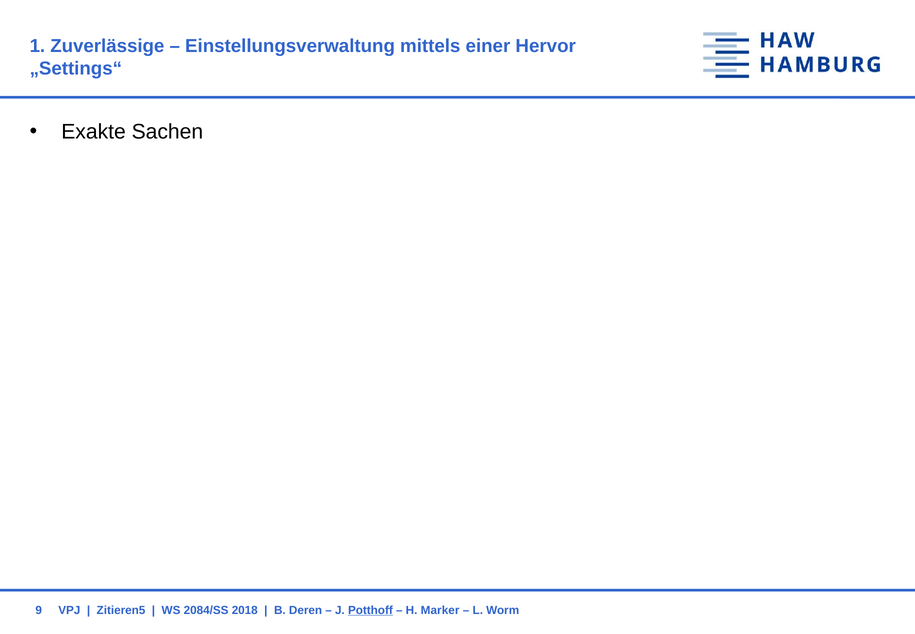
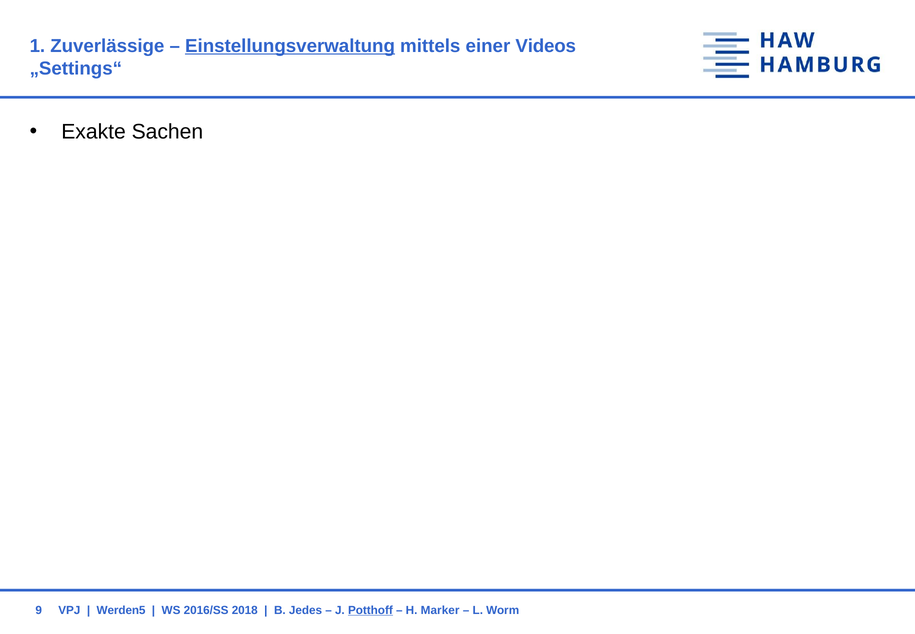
Einstellungsverwaltung underline: none -> present
Hervor: Hervor -> Videos
Zitieren5: Zitieren5 -> Werden5
2084/SS: 2084/SS -> 2016/SS
Deren: Deren -> Jedes
